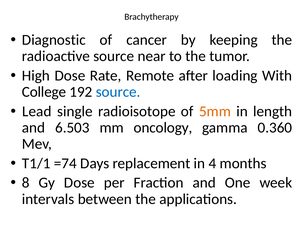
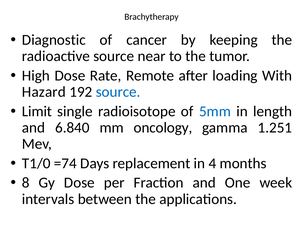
College: College -> Hazard
Lead: Lead -> Limit
5mm colour: orange -> blue
6.503: 6.503 -> 6.840
0.360: 0.360 -> 1.251
T1/1: T1/1 -> T1/0
